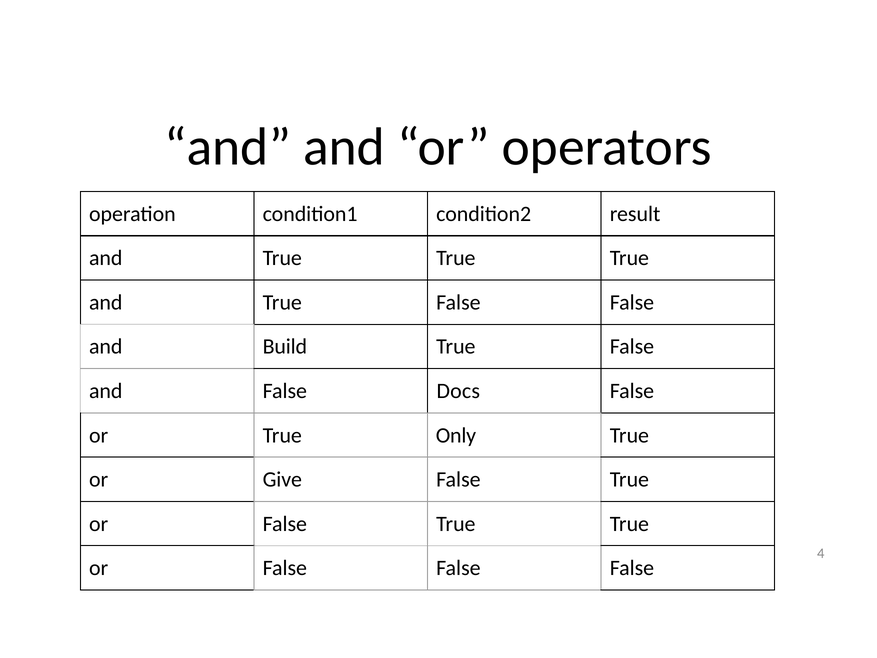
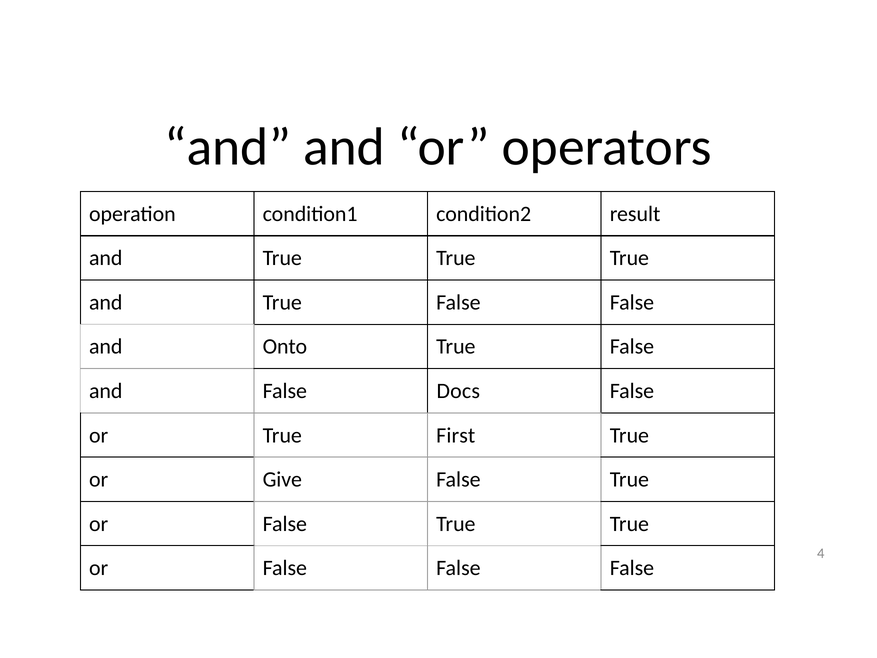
Build: Build -> Onto
Only: Only -> First
